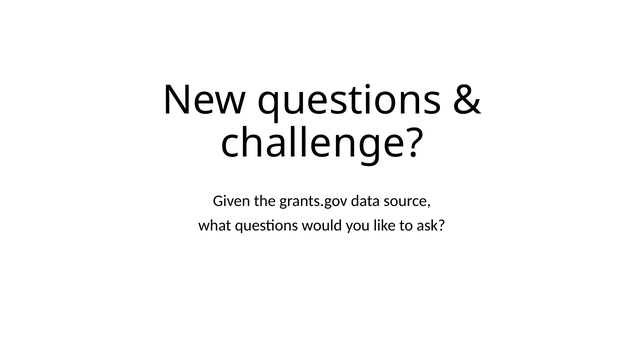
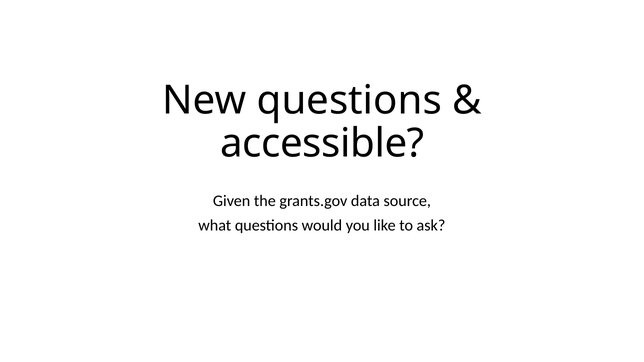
challenge: challenge -> accessible
